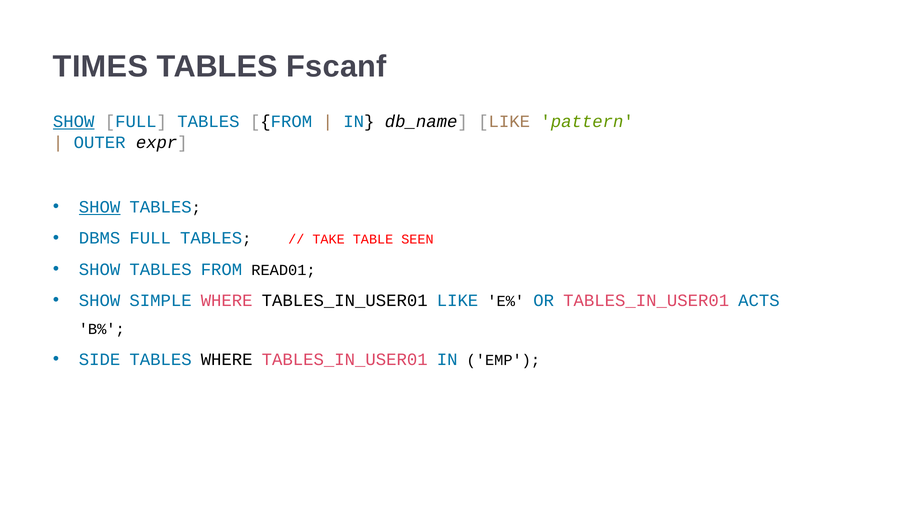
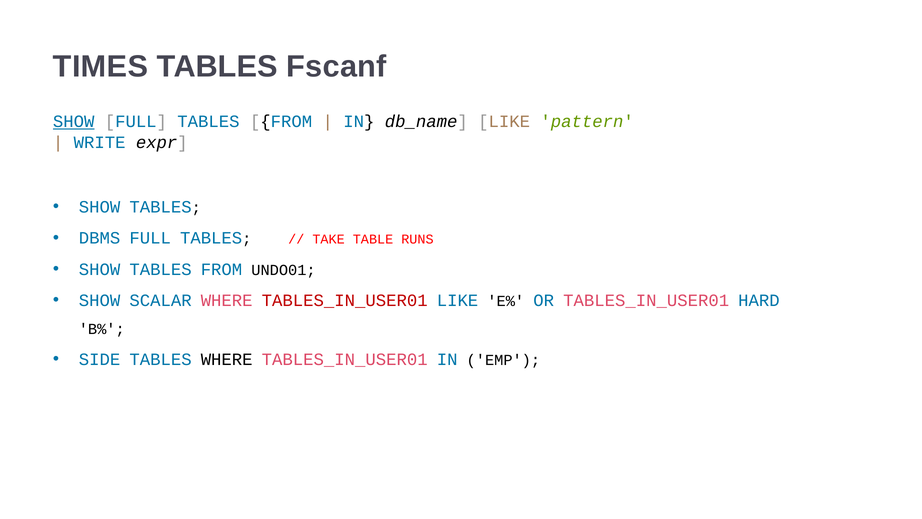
OUTER: OUTER -> WRITE
SHOW at (100, 207) underline: present -> none
SEEN: SEEN -> RUNS
READ01: READ01 -> UNDO01
SIMPLE: SIMPLE -> SCALAR
TABLES_IN_USER01 at (345, 300) colour: black -> red
ACTS: ACTS -> HARD
